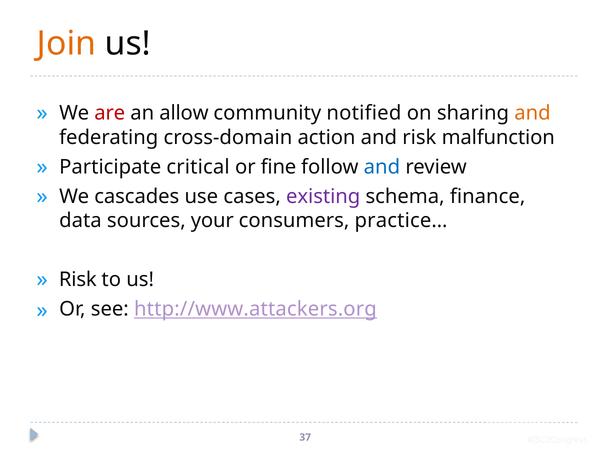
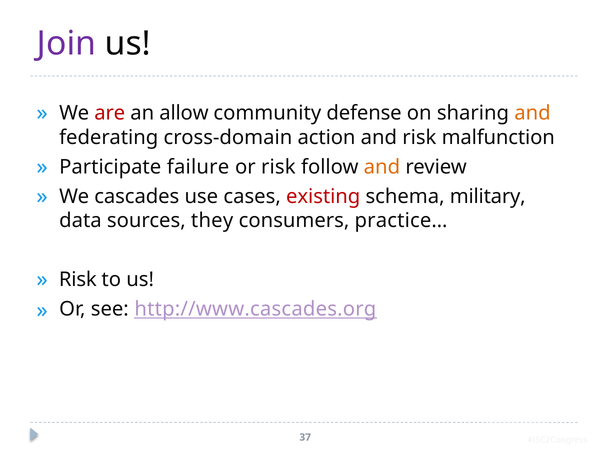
Join colour: orange -> purple
notified: notified -> defense
critical: critical -> failure
or fine: fine -> risk
and at (382, 167) colour: blue -> orange
existing colour: purple -> red
finance: finance -> military
your: your -> they
http://www.attackers.org: http://www.attackers.org -> http://www.cascades.org
